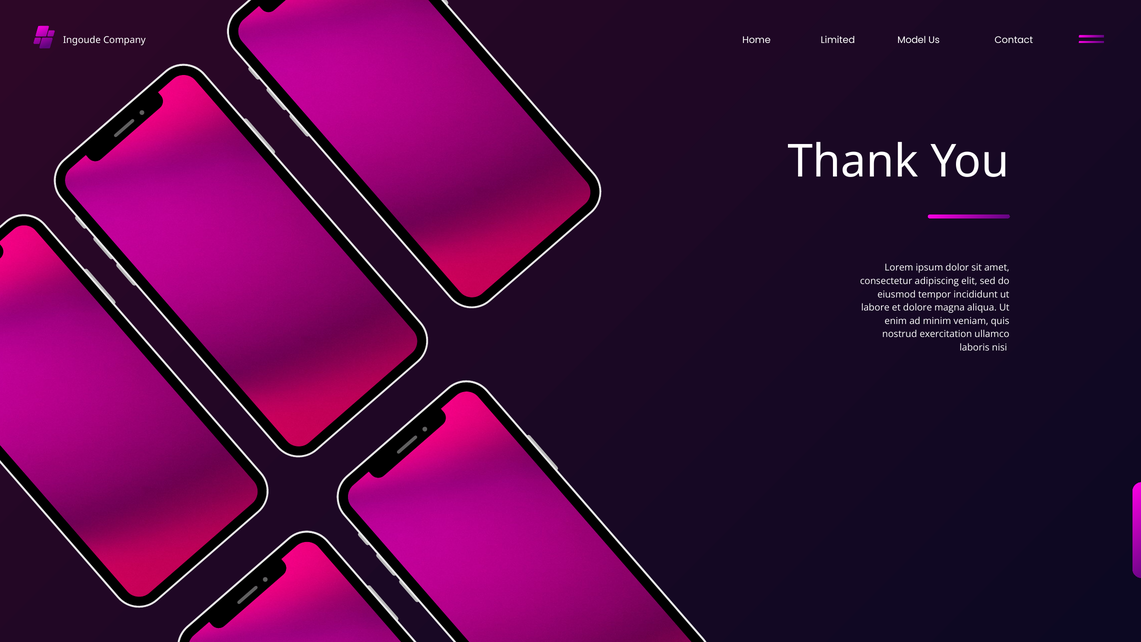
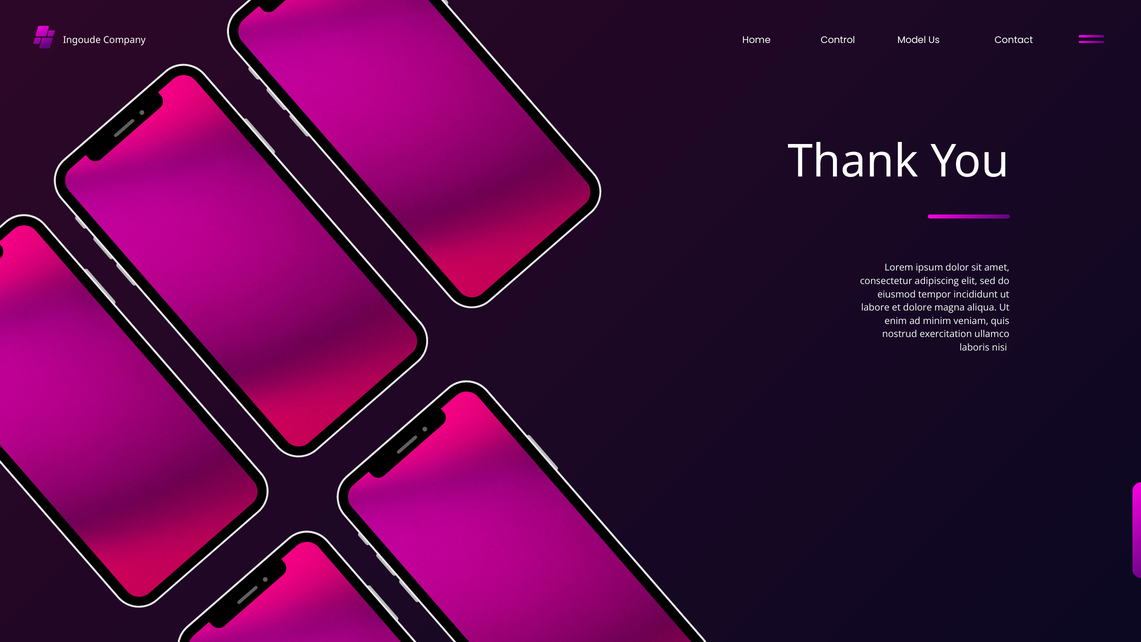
Limited: Limited -> Control
